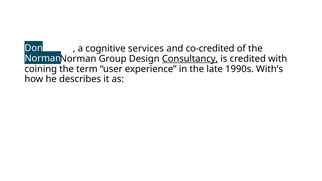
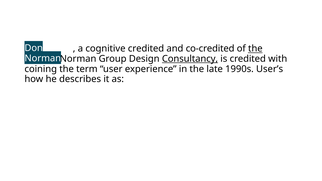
cognitive services: services -> credited
the at (255, 49) underline: none -> present
With’s: With’s -> User’s
